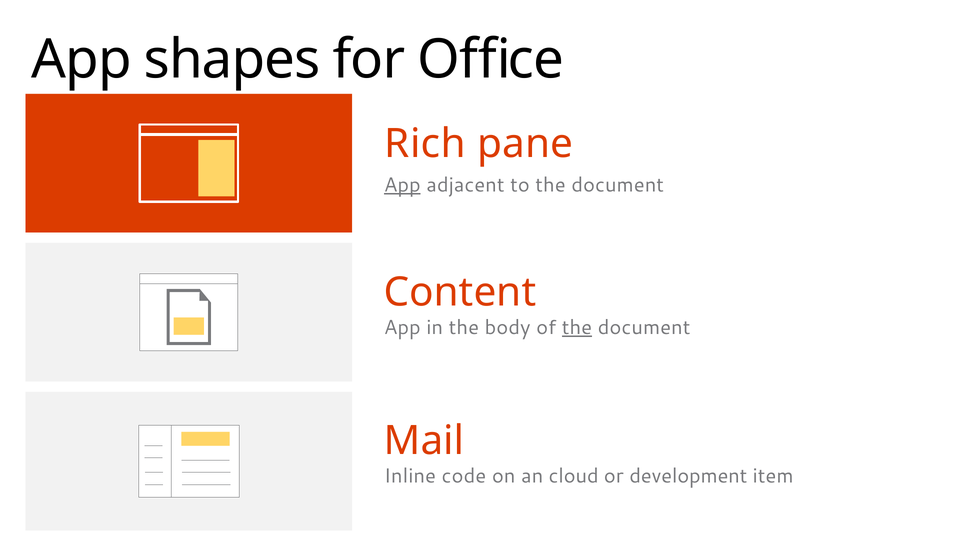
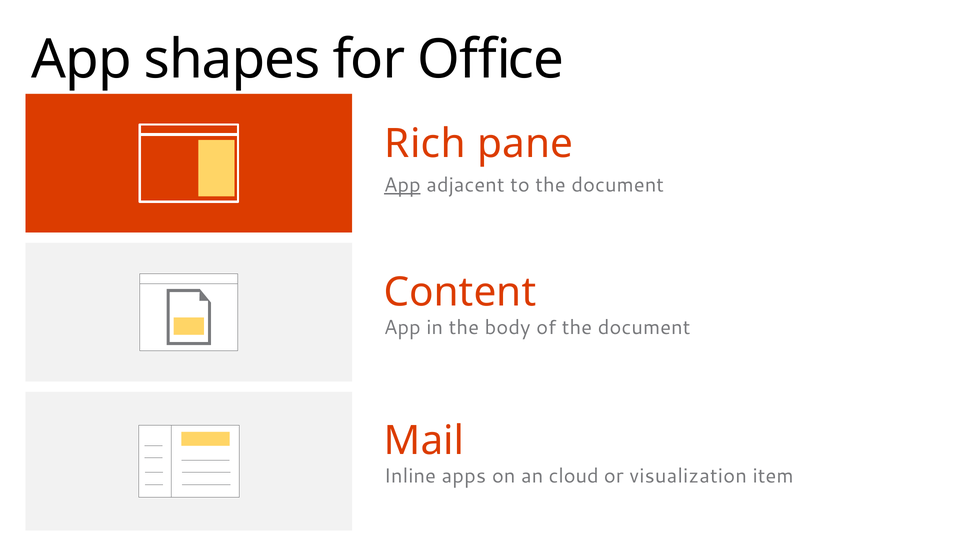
the at (577, 327) underline: present -> none
code: code -> apps
development: development -> visualization
